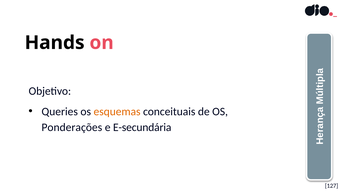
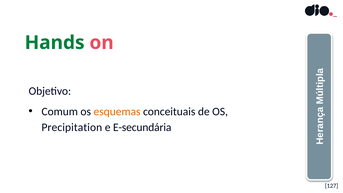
Hands colour: black -> green
Queries: Queries -> Comum
Ponderações: Ponderações -> Precipitation
